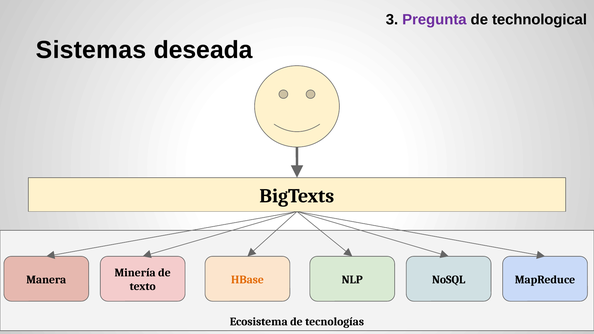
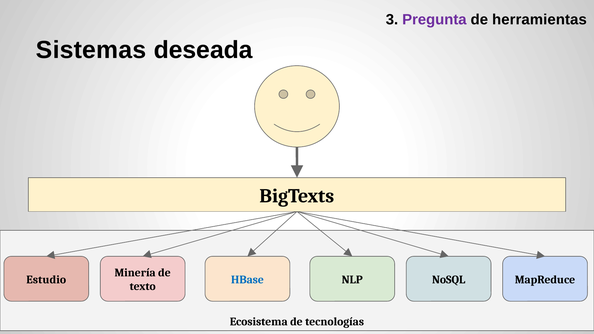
technological: technological -> herramientas
Manera: Manera -> Estudio
HBase colour: orange -> blue
